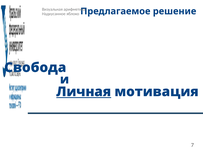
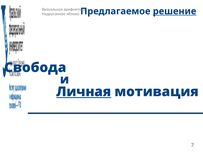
решение underline: none -> present
